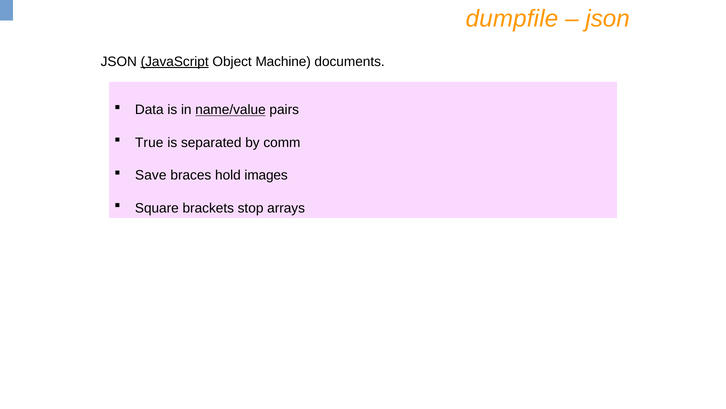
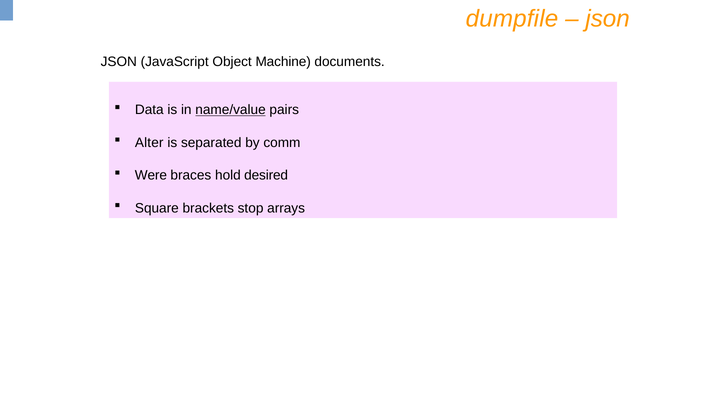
JavaScript underline: present -> none
True: True -> Alter
Save: Save -> Were
images: images -> desired
